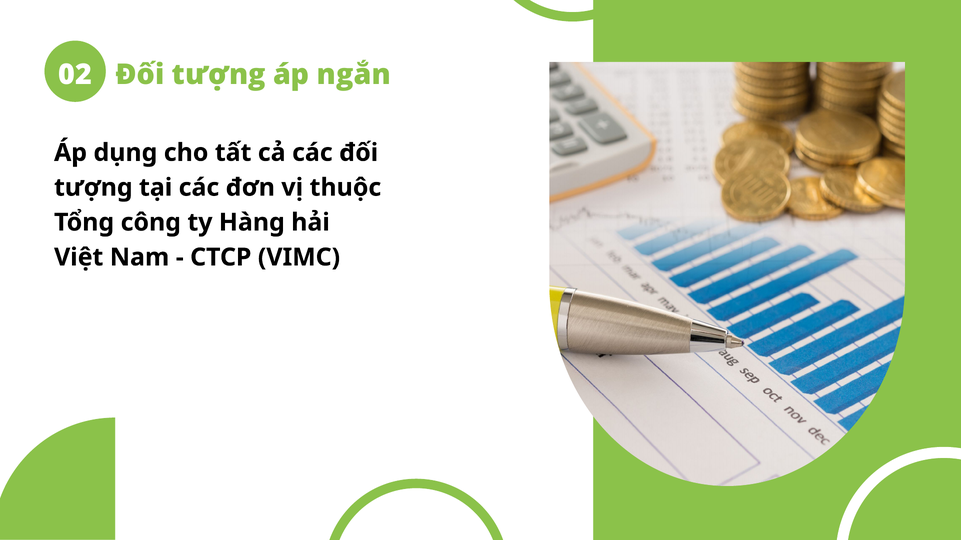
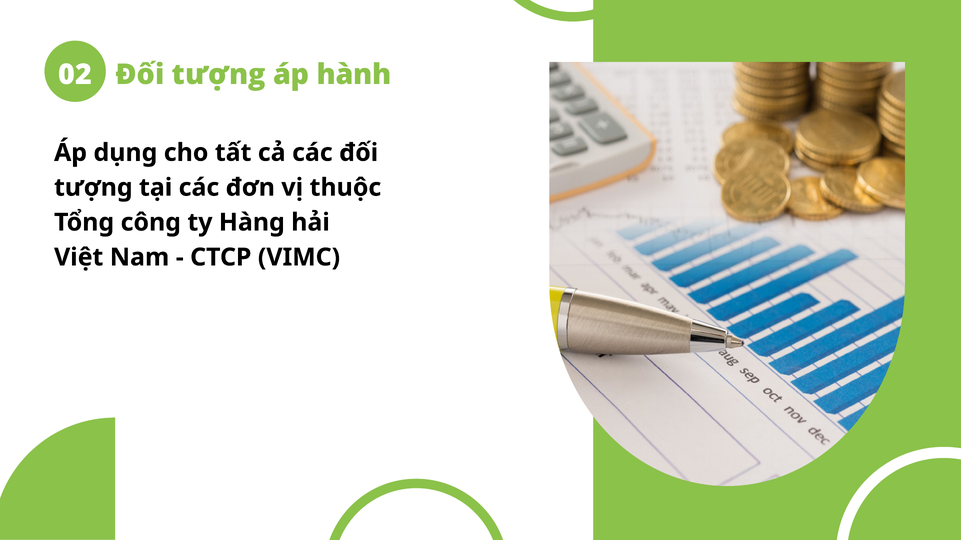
ngắn: ngắn -> hành
